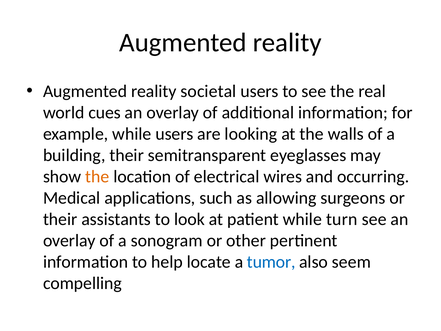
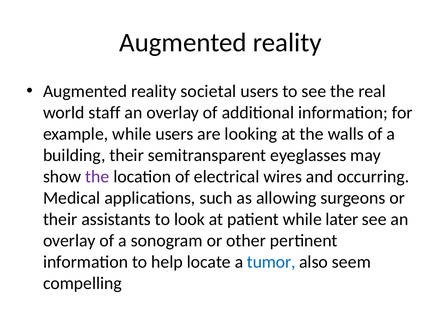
cues: cues -> staff
the at (97, 177) colour: orange -> purple
turn: turn -> later
